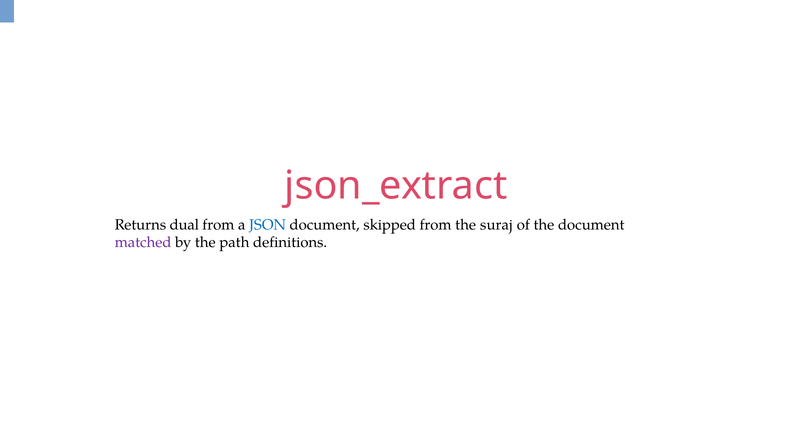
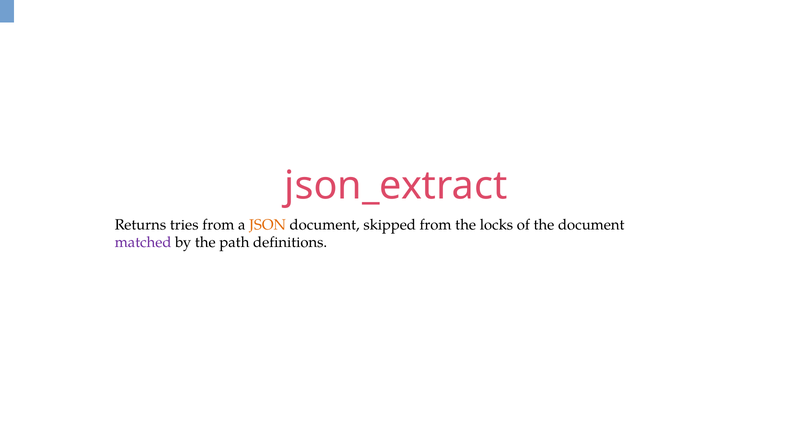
dual: dual -> tries
JSON colour: blue -> orange
suraj: suraj -> locks
